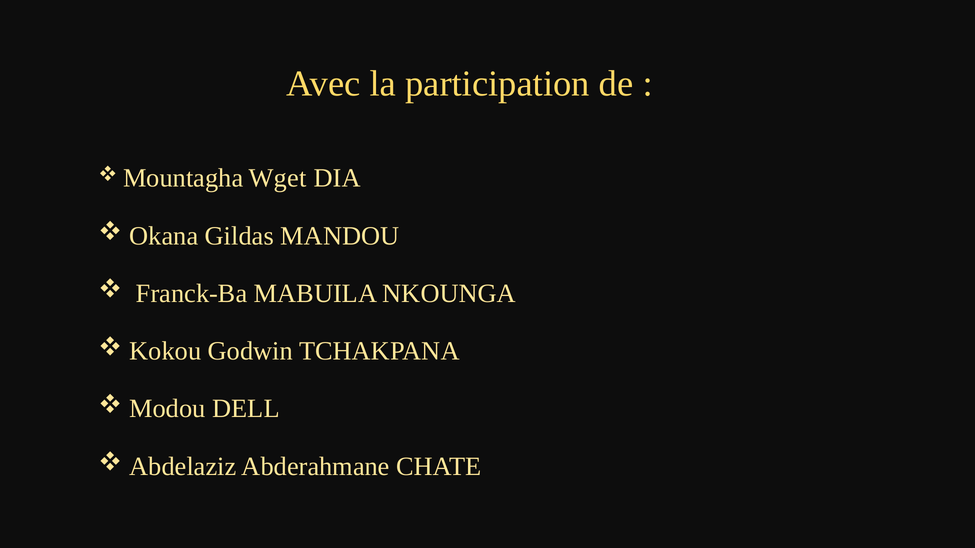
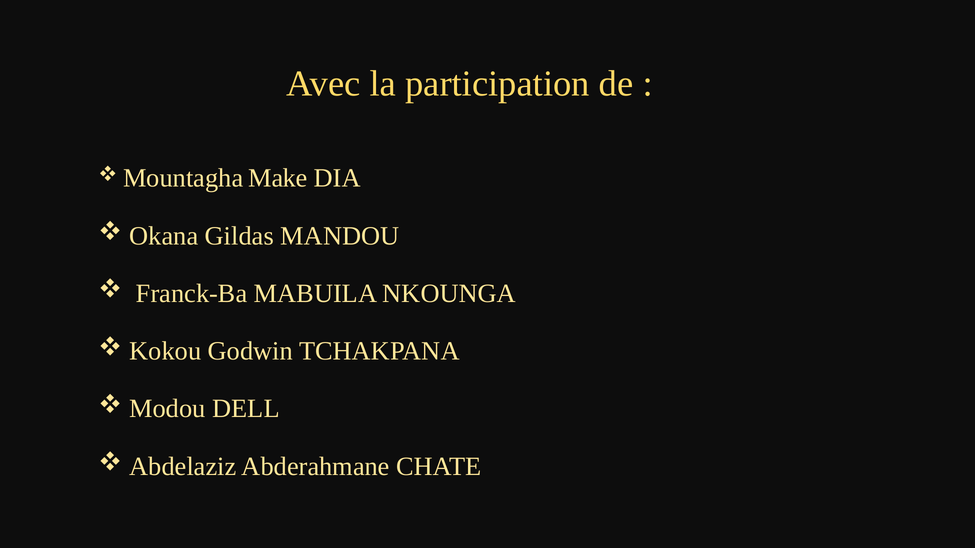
Wget: Wget -> Make
